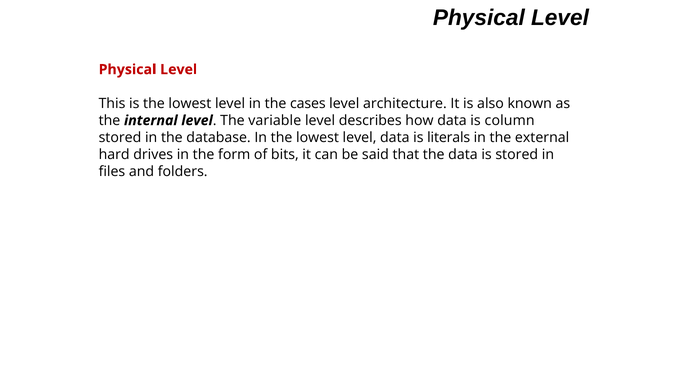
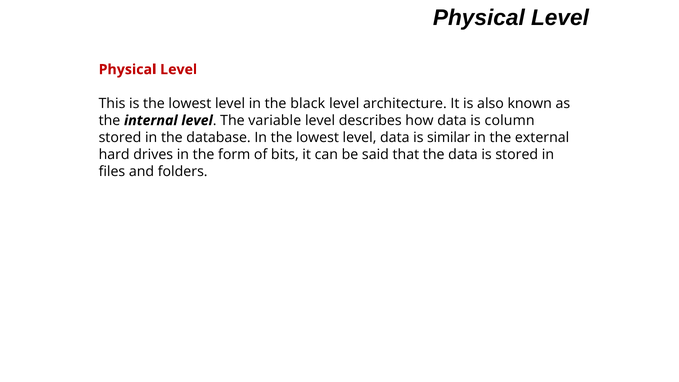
cases: cases -> black
literals: literals -> similar
